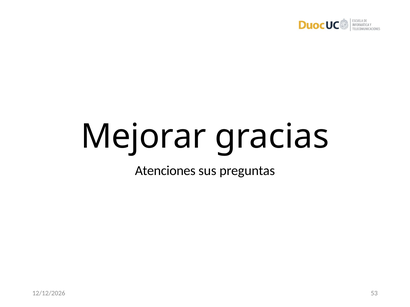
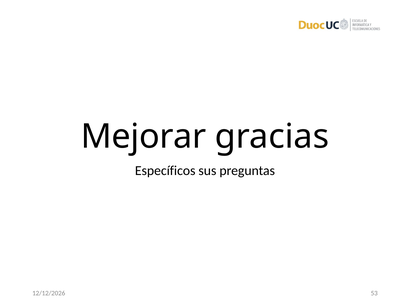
Atenciones: Atenciones -> Específicos
